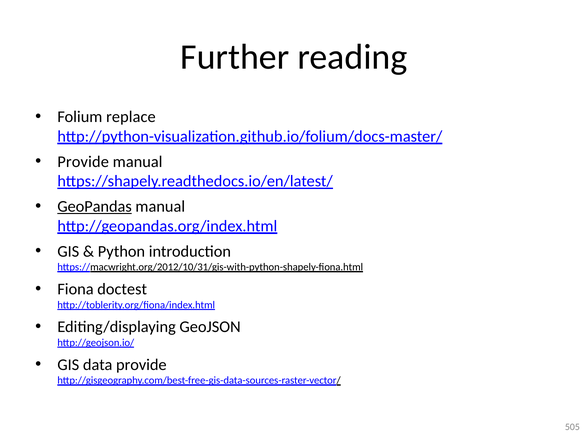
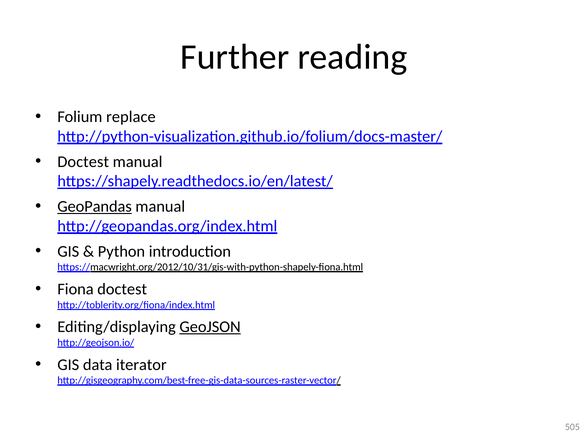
Provide at (83, 162): Provide -> Doctest
GeoJSON underline: none -> present
data provide: provide -> iterator
